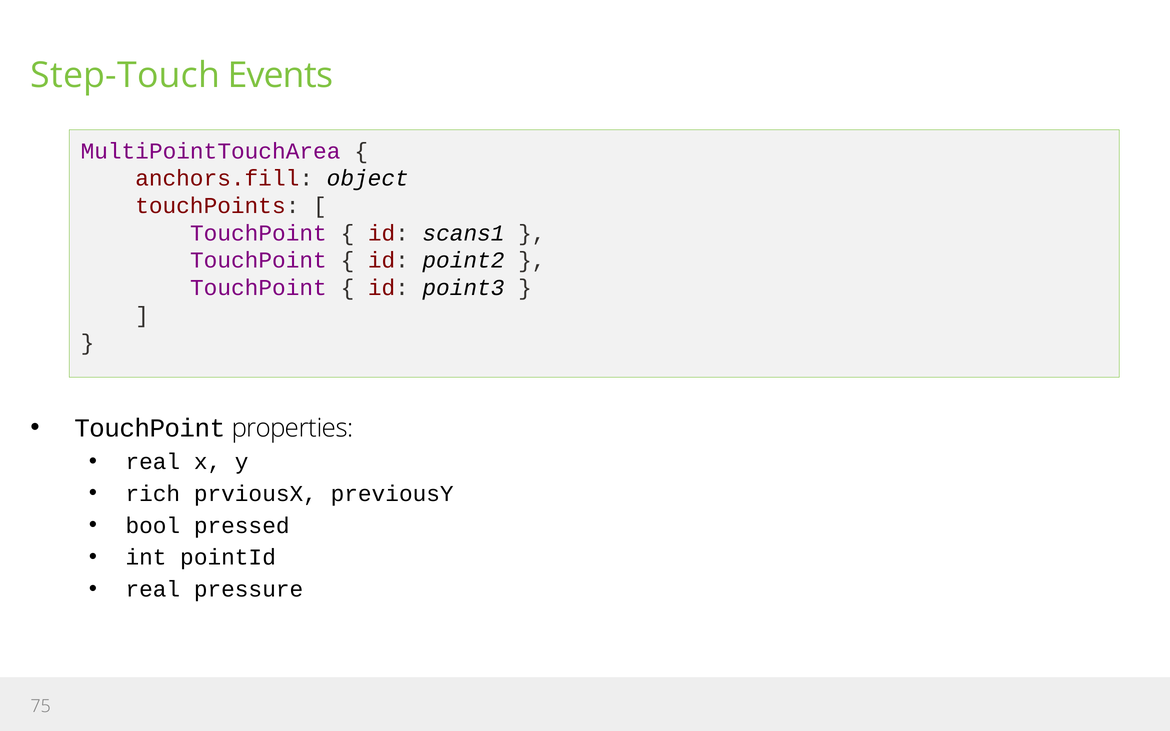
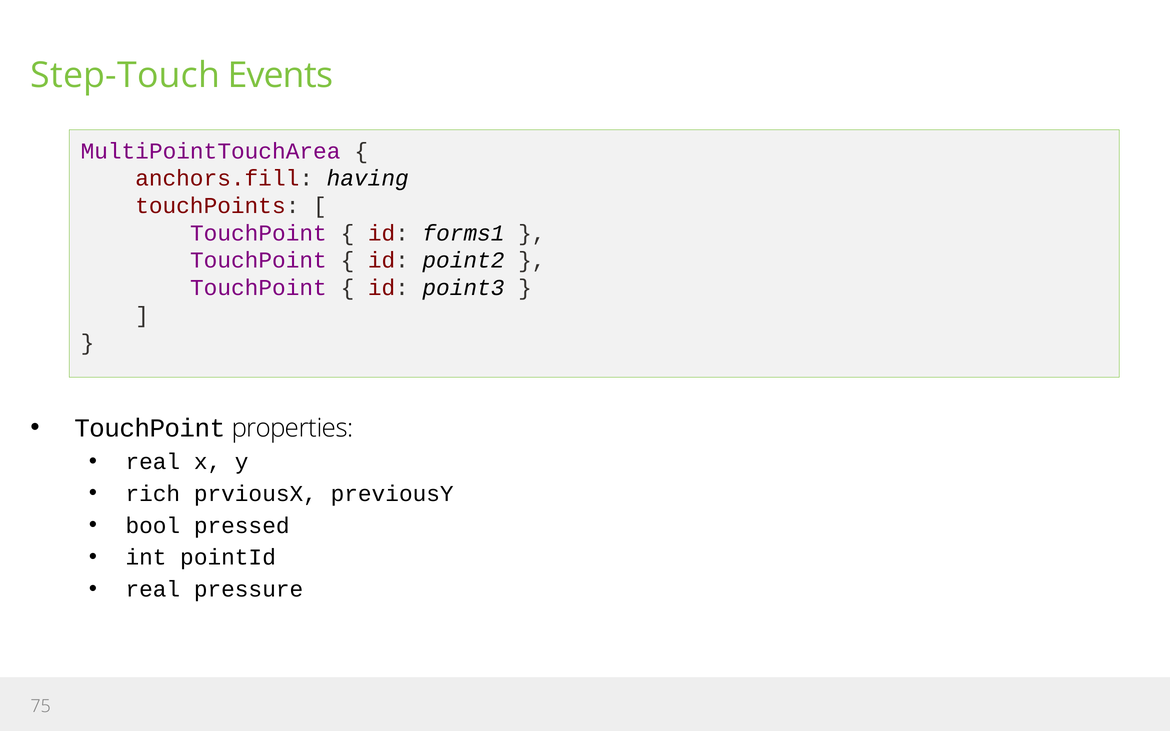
object: object -> having
scans1: scans1 -> forms1
